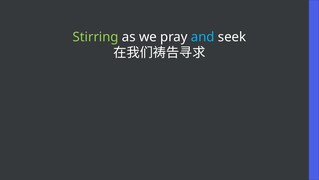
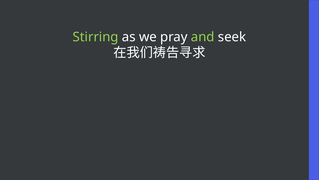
and colour: light blue -> light green
